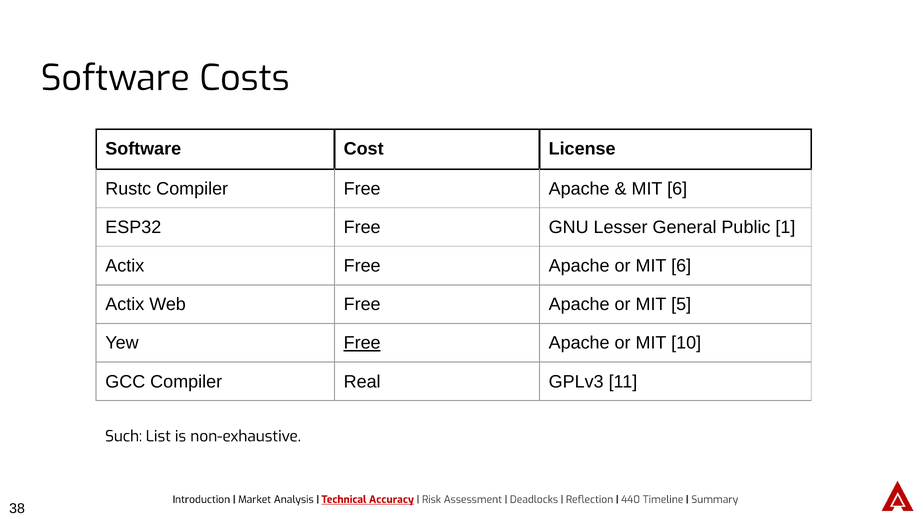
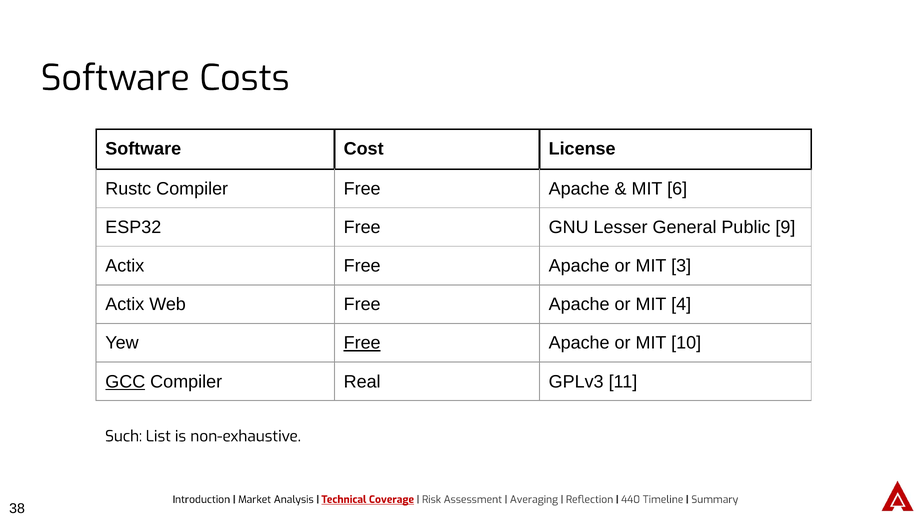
1: 1 -> 9
or MIT 6: 6 -> 3
5: 5 -> 4
GCC underline: none -> present
Accuracy: Accuracy -> Coverage
Deadlocks: Deadlocks -> Averaging
